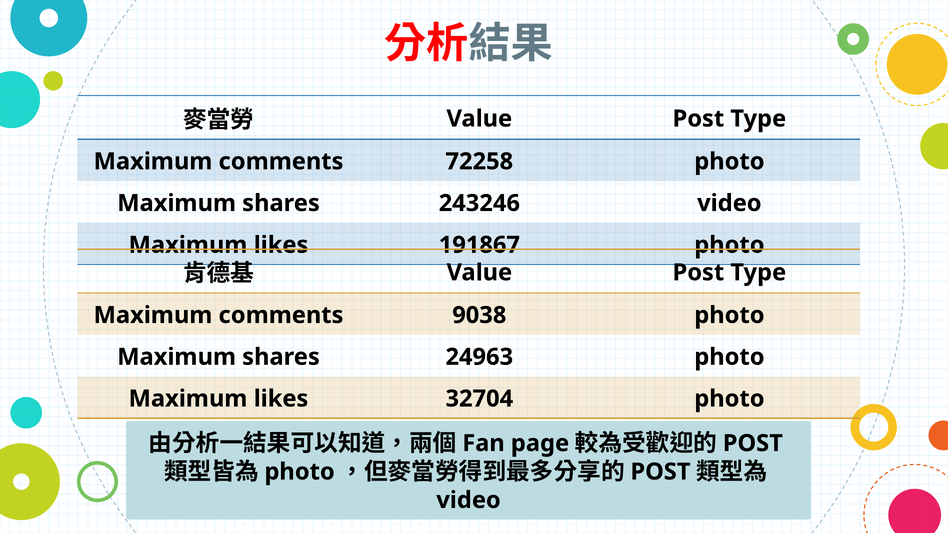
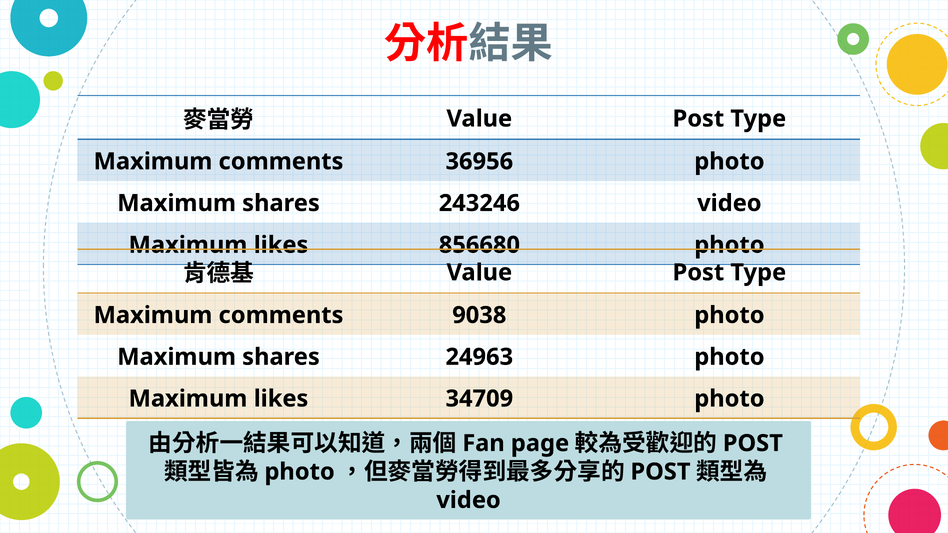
72258: 72258 -> 36956
191867: 191867 -> 856680
32704: 32704 -> 34709
